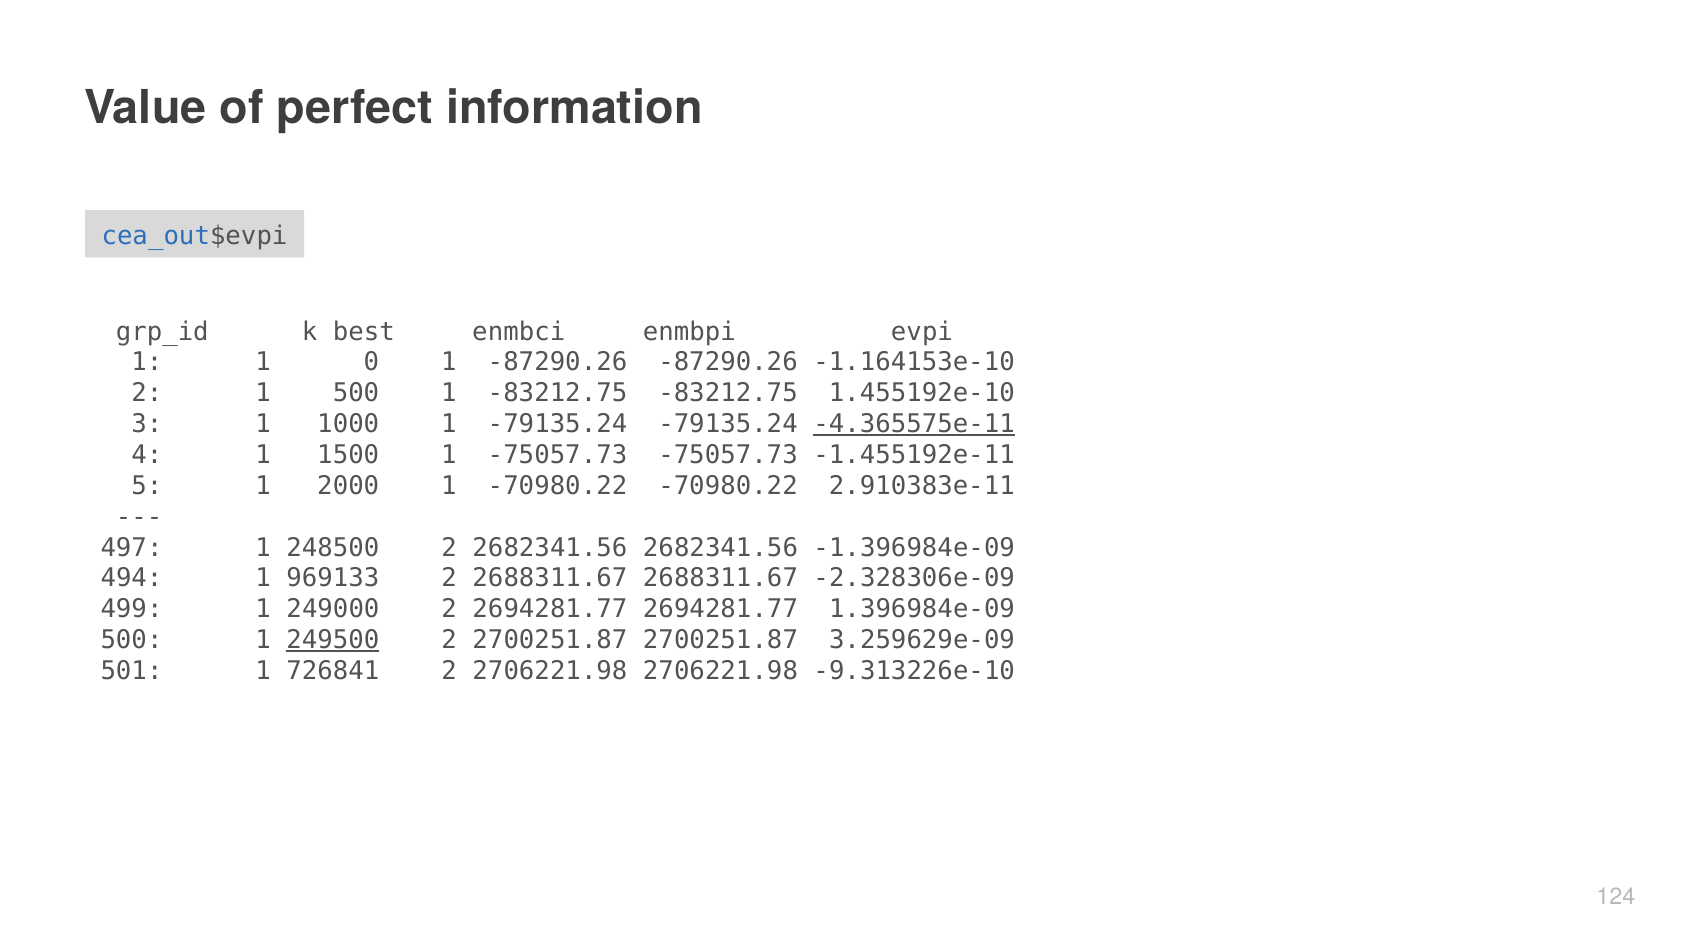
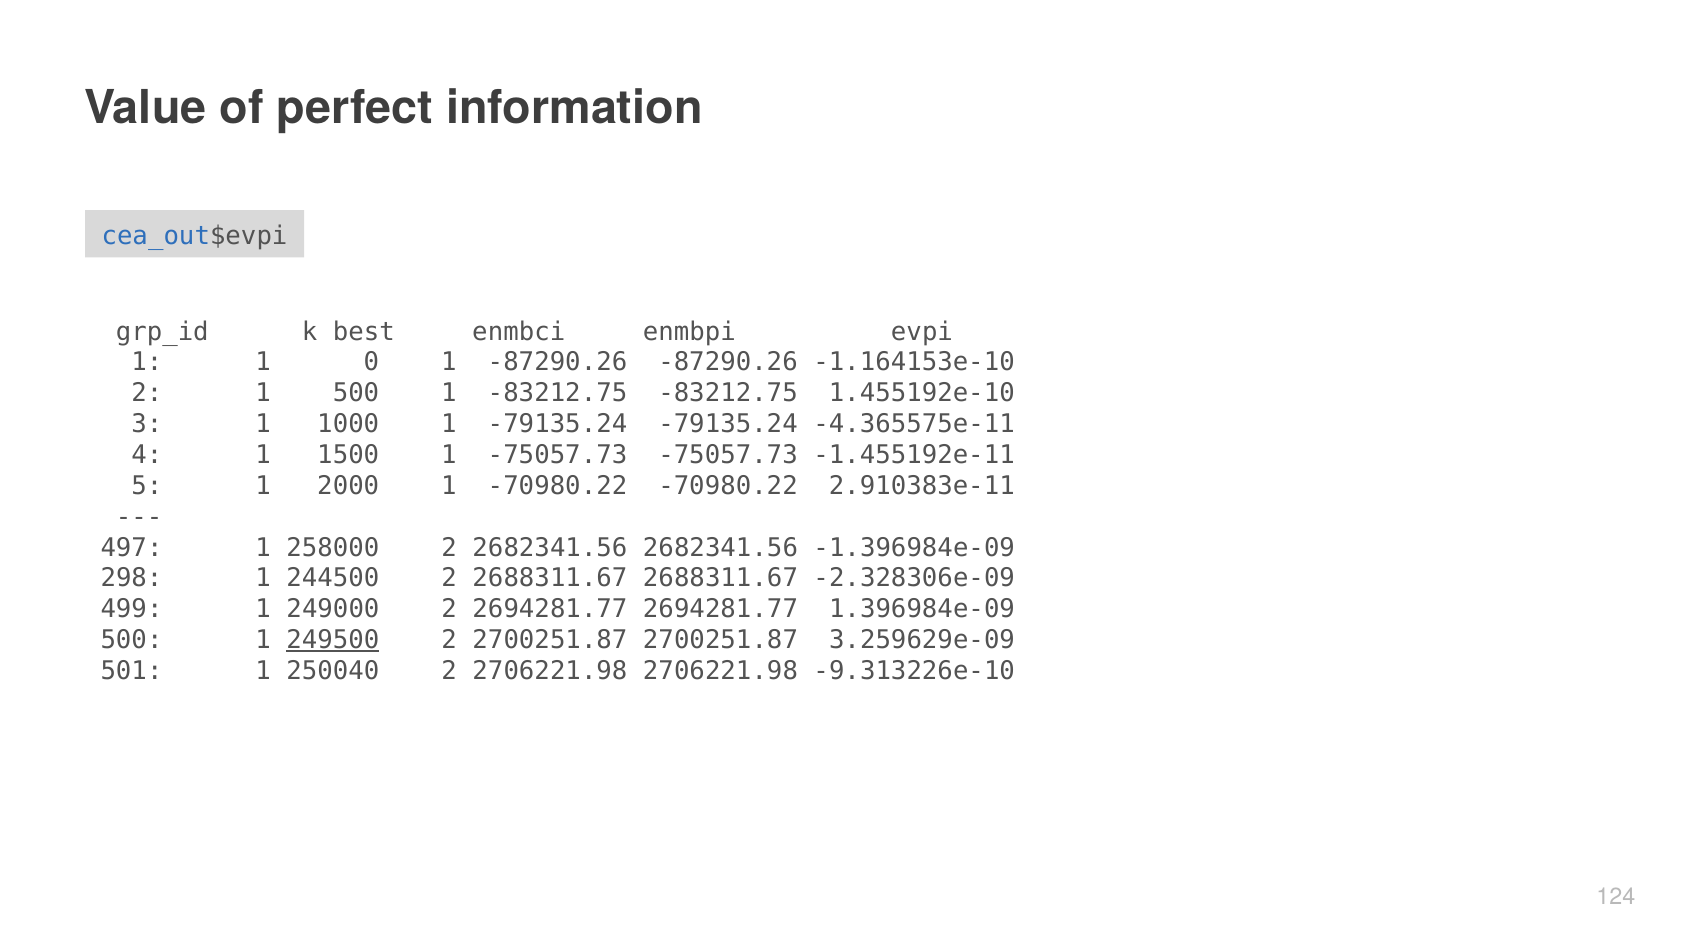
-4.365575e-11 underline: present -> none
248500: 248500 -> 258000
494: 494 -> 298
969133: 969133 -> 244500
726841: 726841 -> 250040
